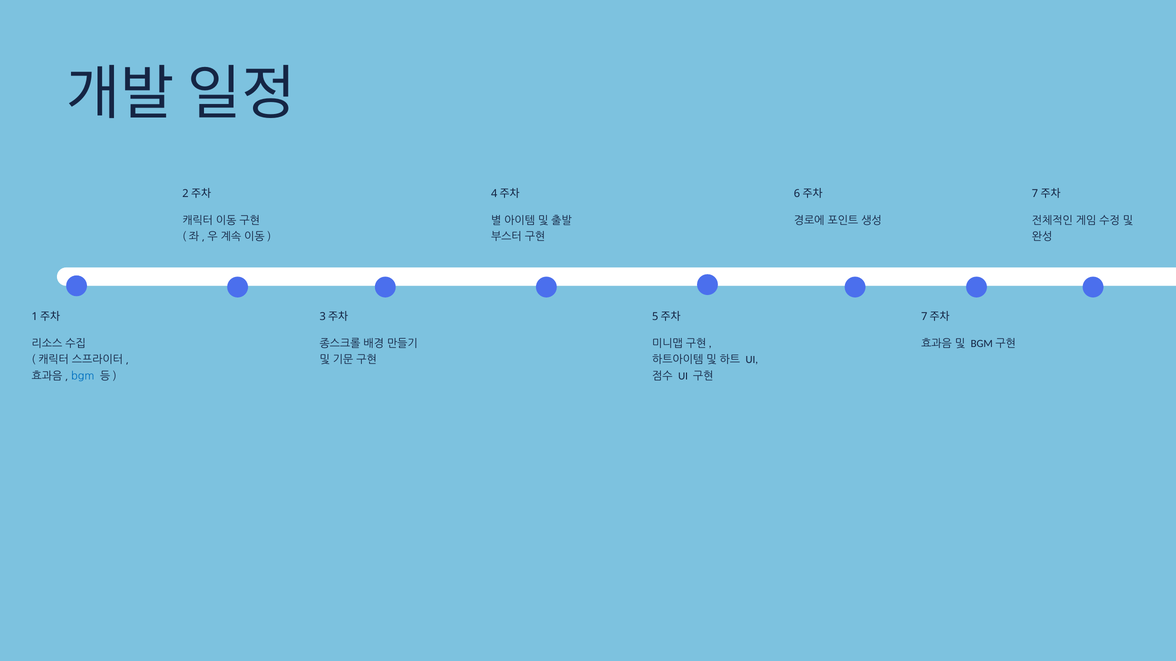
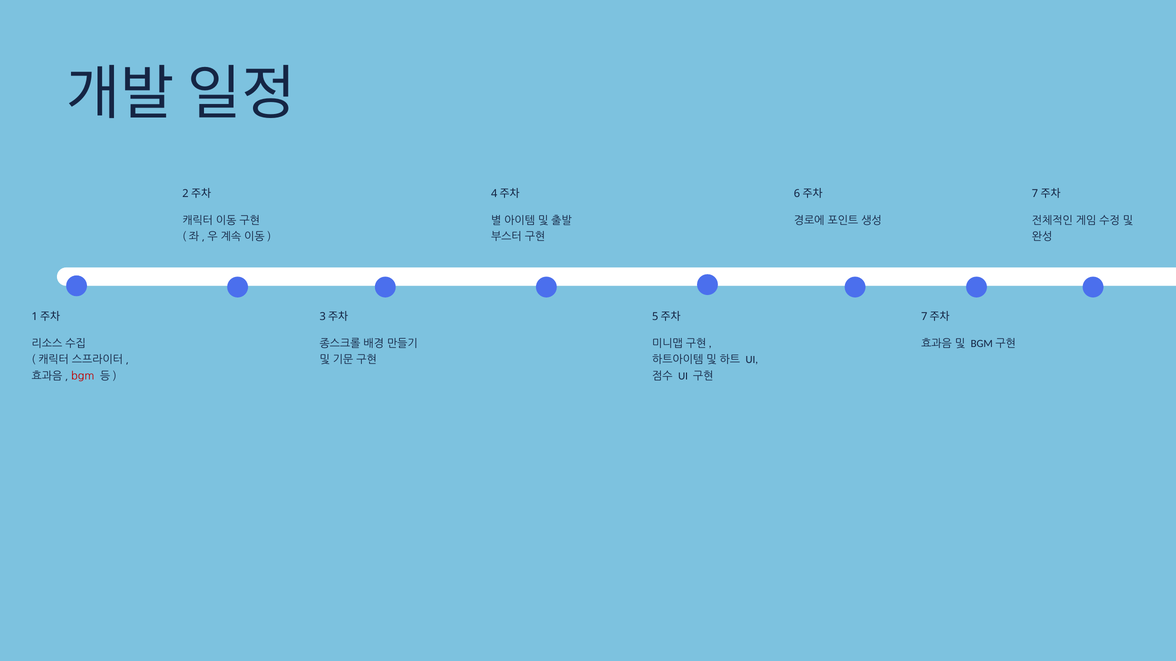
bgm colour: blue -> red
